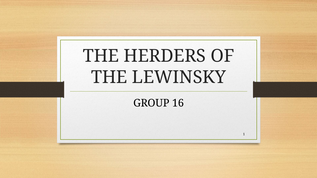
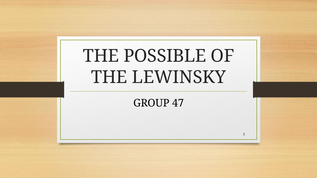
HERDERS: HERDERS -> POSSIBLE
16: 16 -> 47
